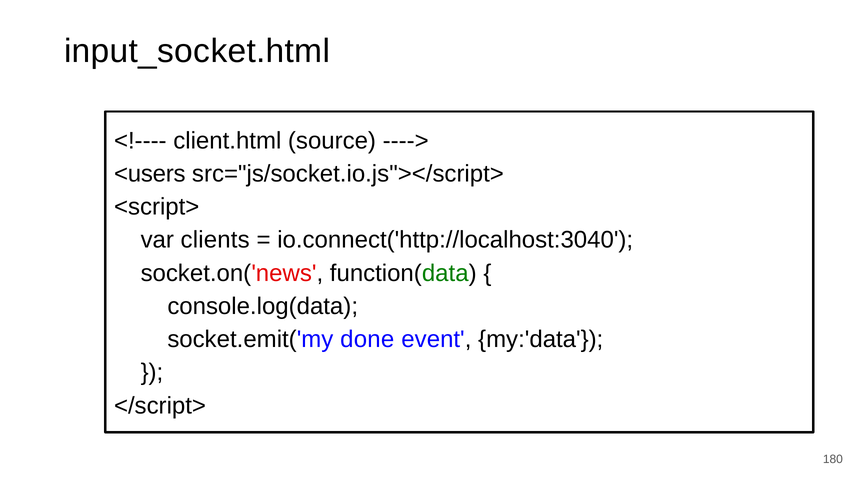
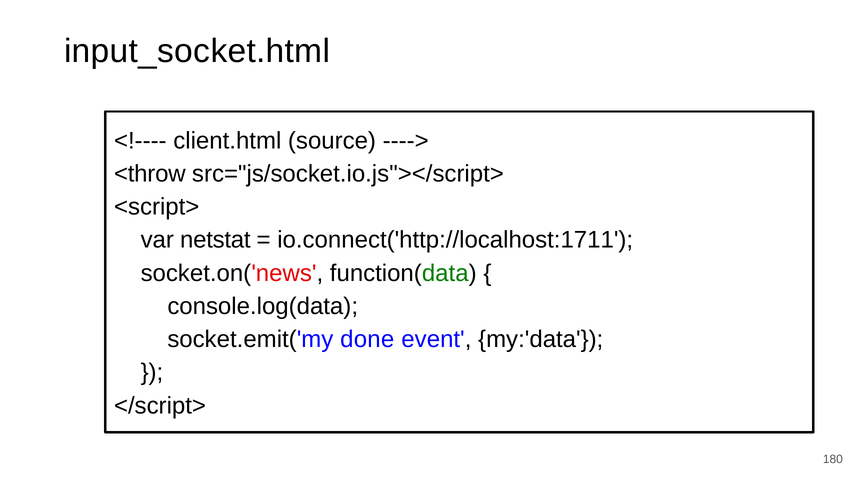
<users: <users -> <throw
clients: clients -> netstat
io.connect('http://localhost:3040: io.connect('http://localhost:3040 -> io.connect('http://localhost:1711
